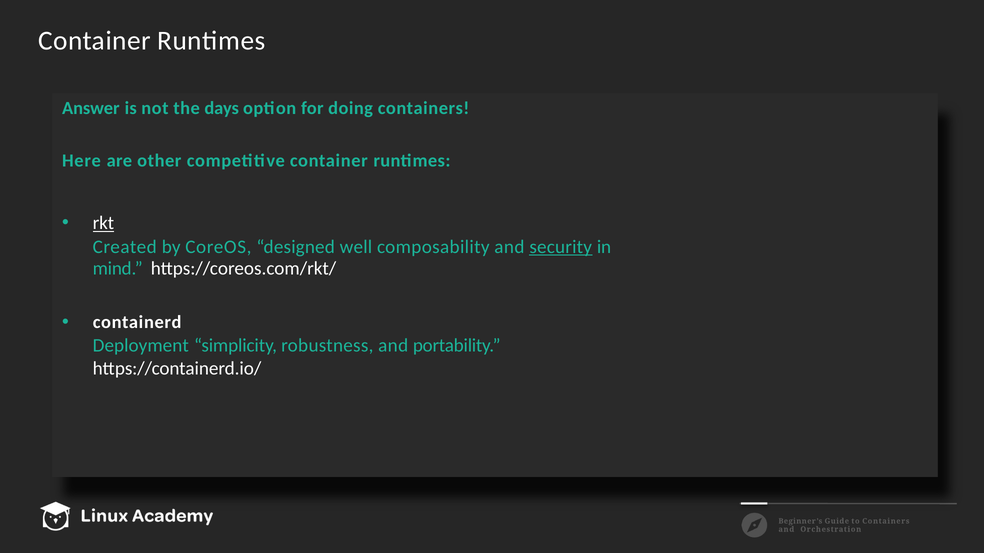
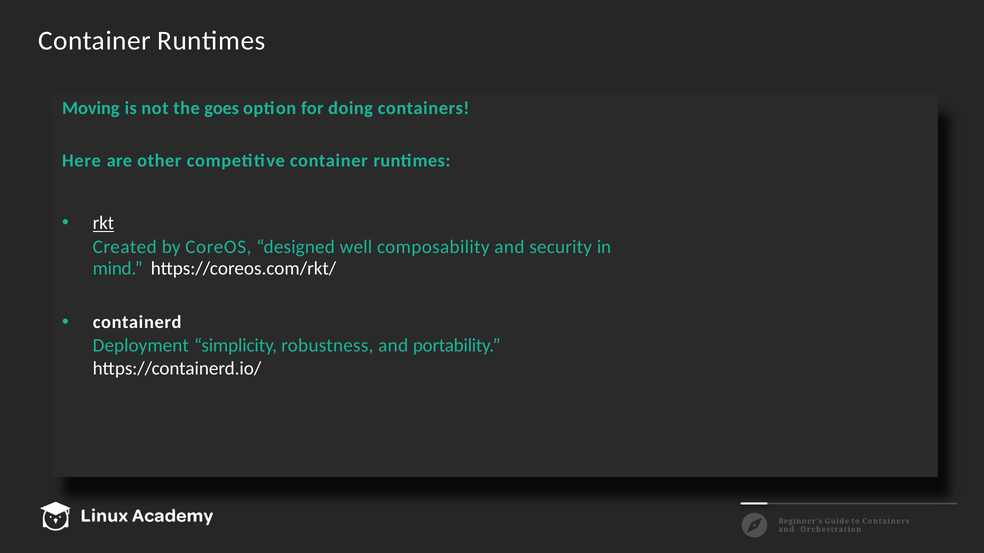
Answer: Answer -> Moving
days: days -> goes
security underline: present -> none
